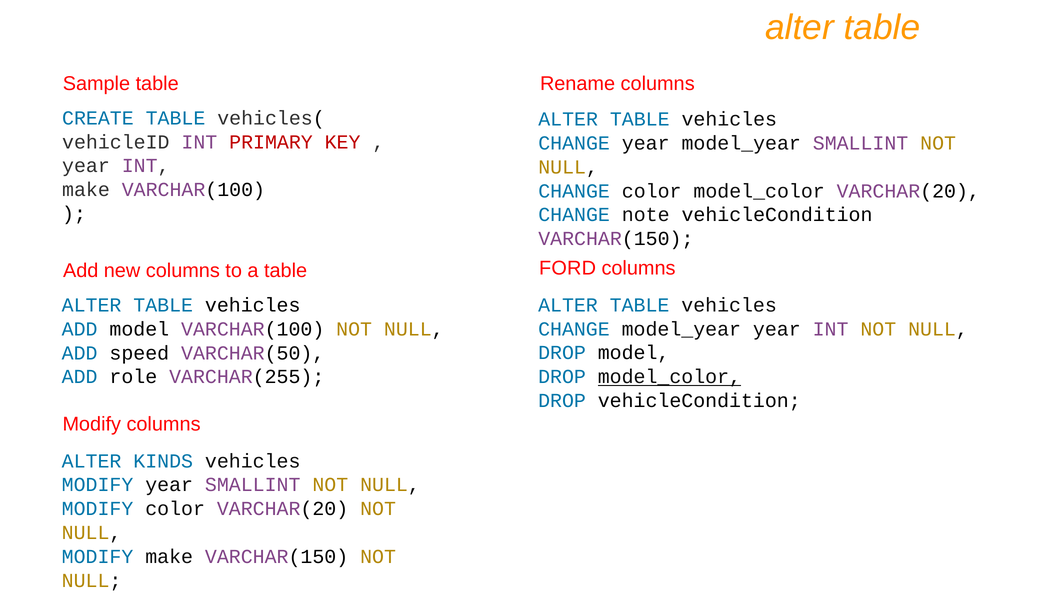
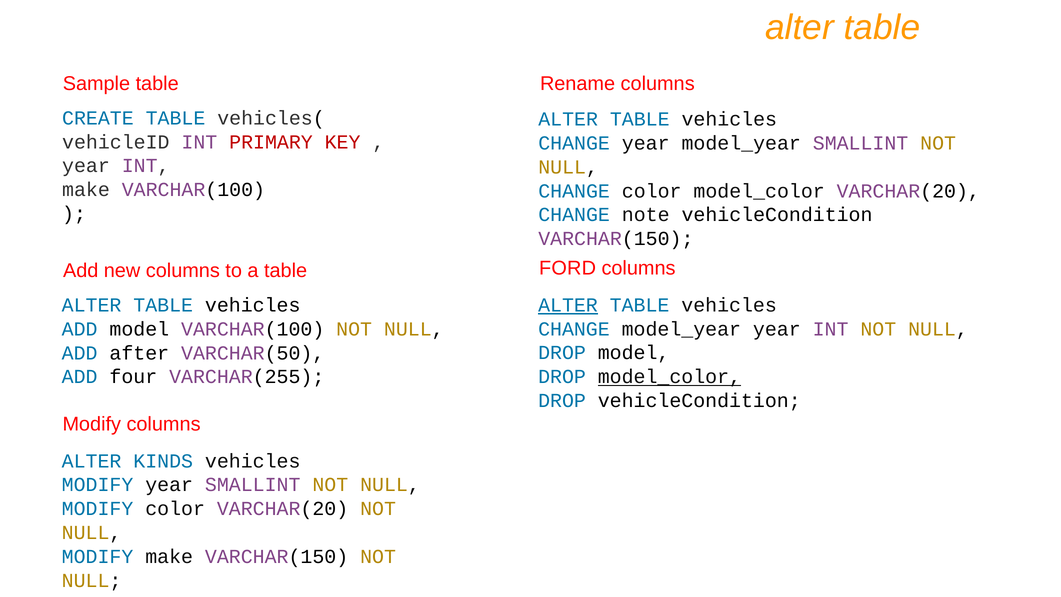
ALTER at (568, 305) underline: none -> present
speed: speed -> after
role: role -> four
